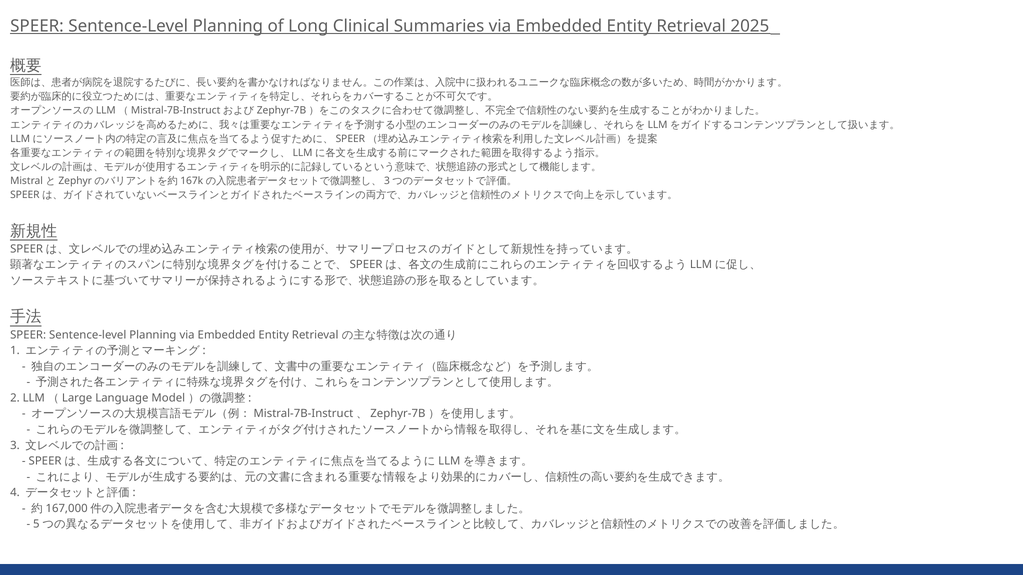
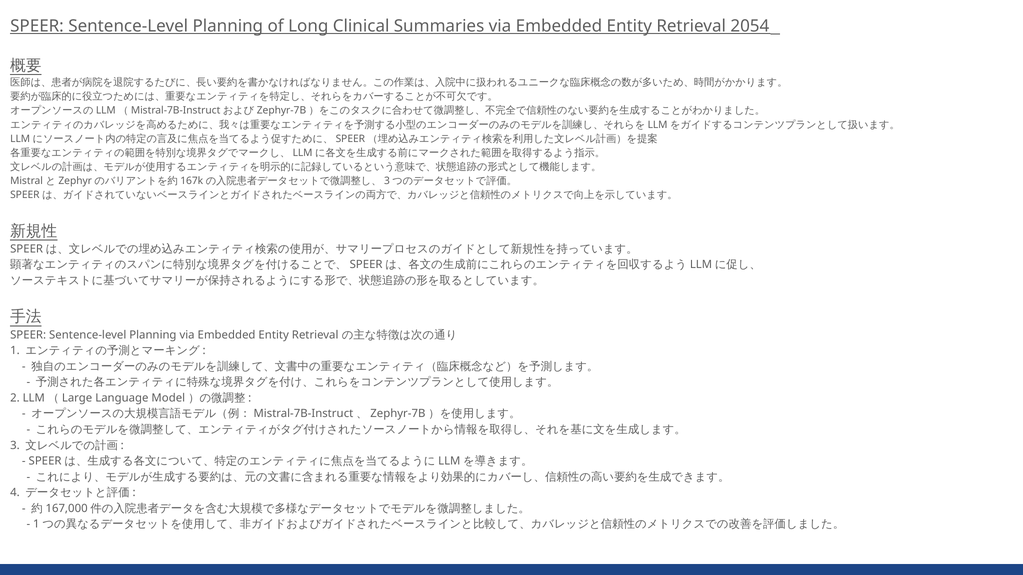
2025: 2025 -> 2054
5 at (36, 525): 5 -> 1
